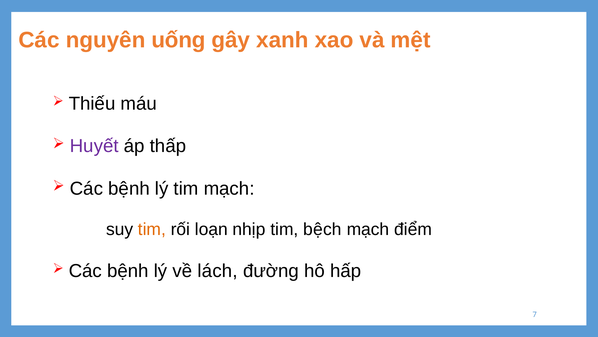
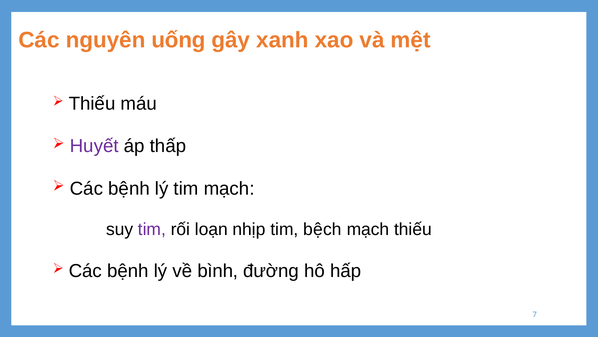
tim at (152, 229) colour: orange -> purple
mạch điểm: điểm -> thiếu
lách: lách -> bình
